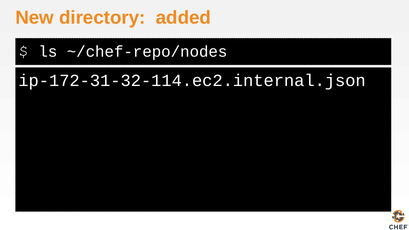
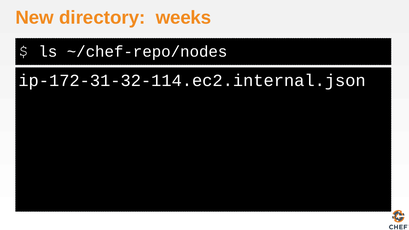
added: added -> weeks
